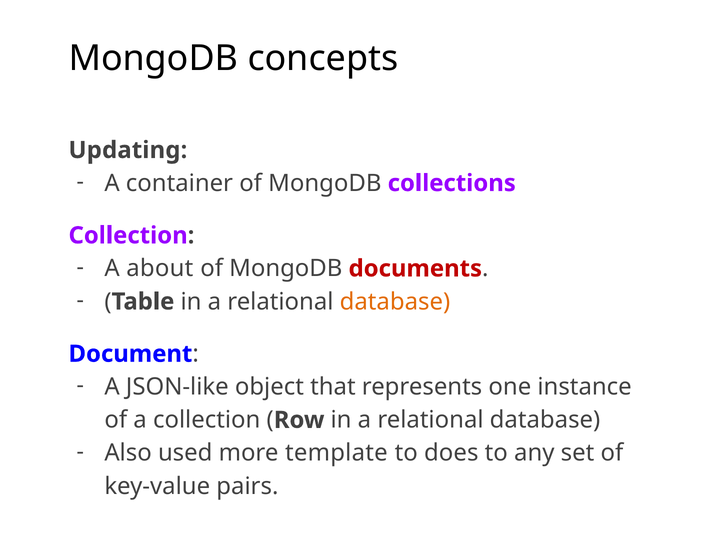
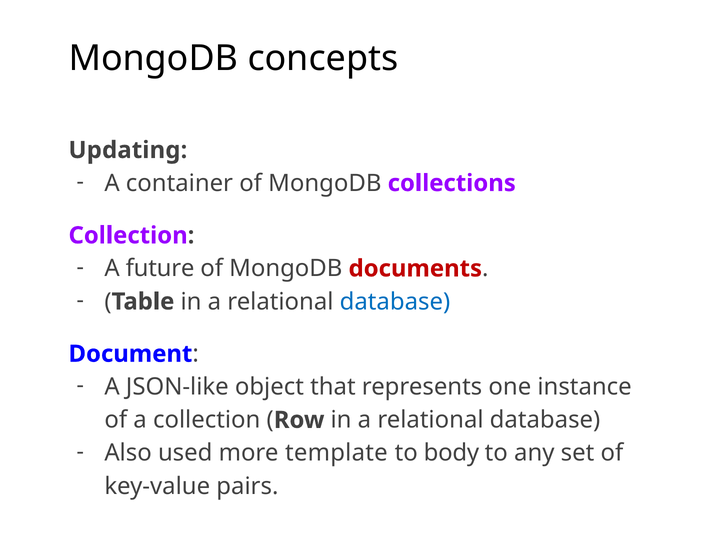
about: about -> future
database at (395, 301) colour: orange -> blue
does: does -> body
